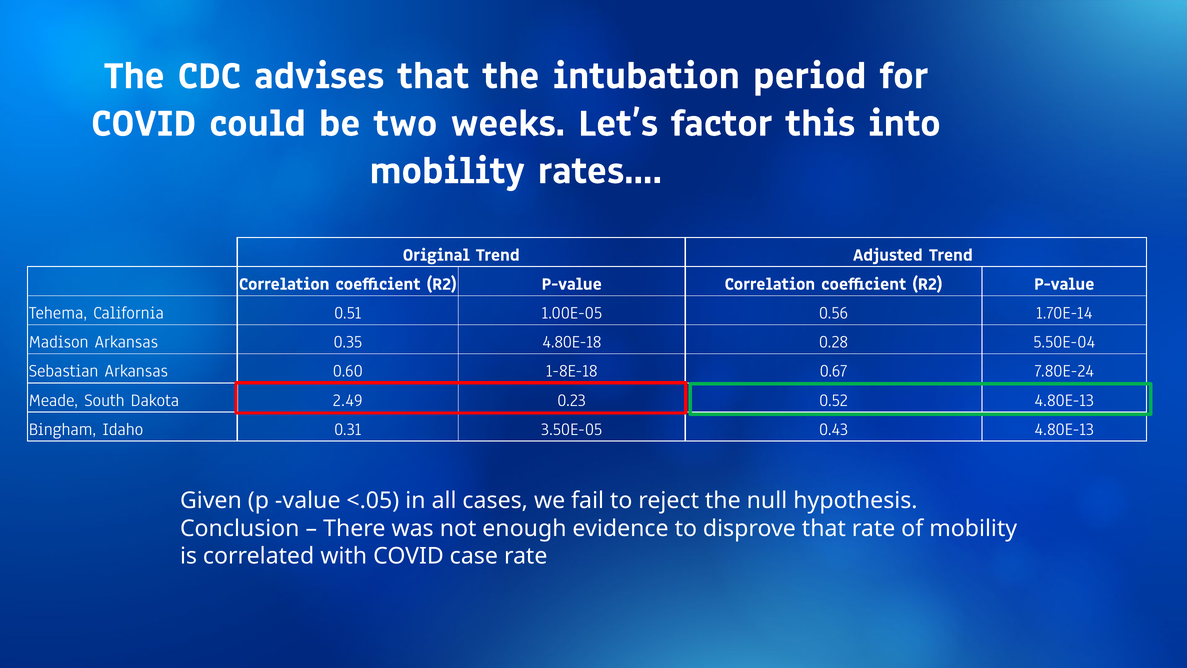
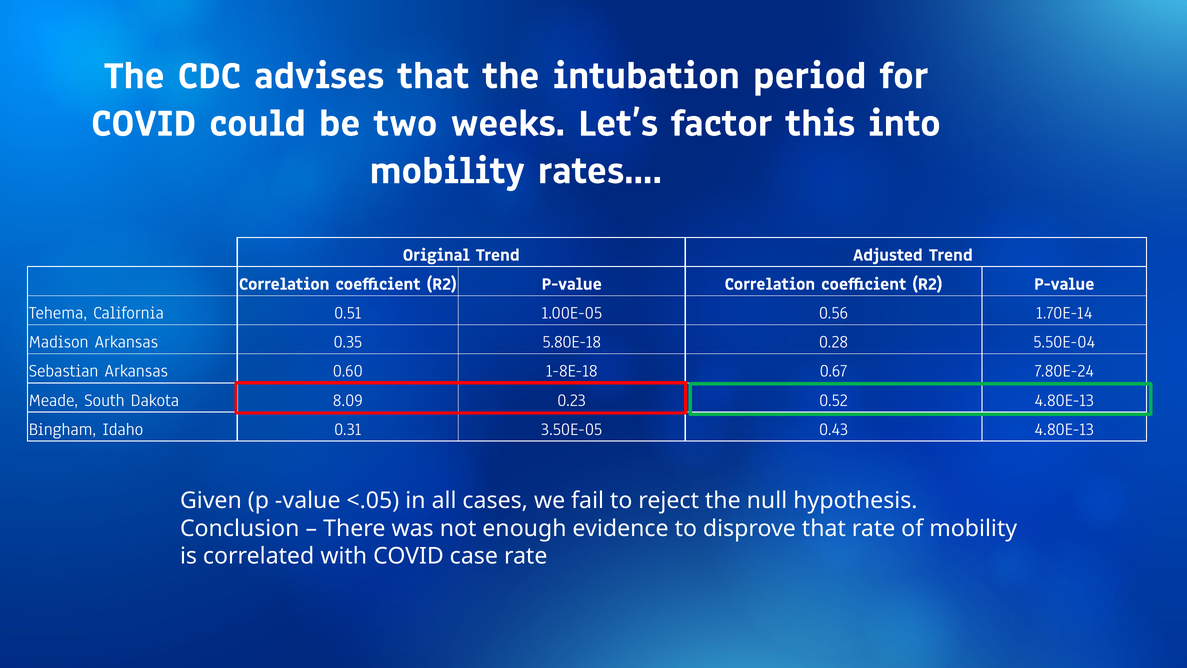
4.80E-18: 4.80E-18 -> 5.80E-18
2.49: 2.49 -> 8.09
